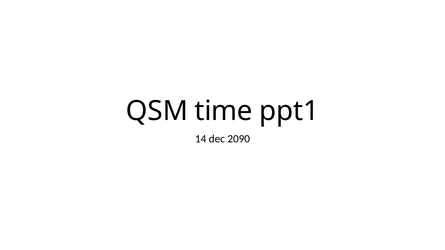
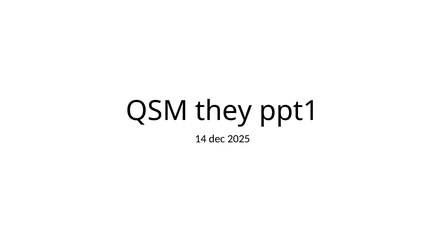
time: time -> they
2090: 2090 -> 2025
